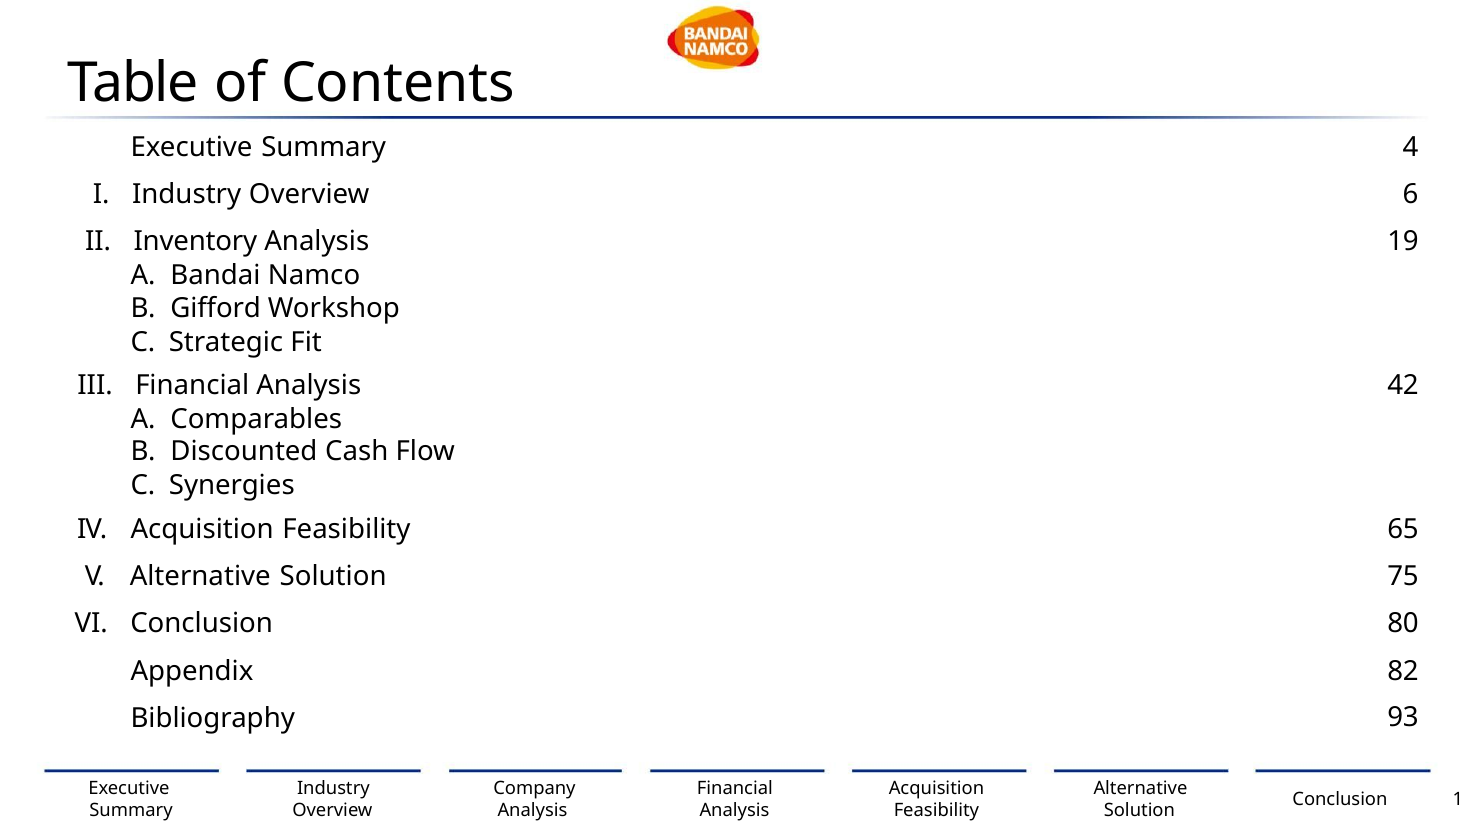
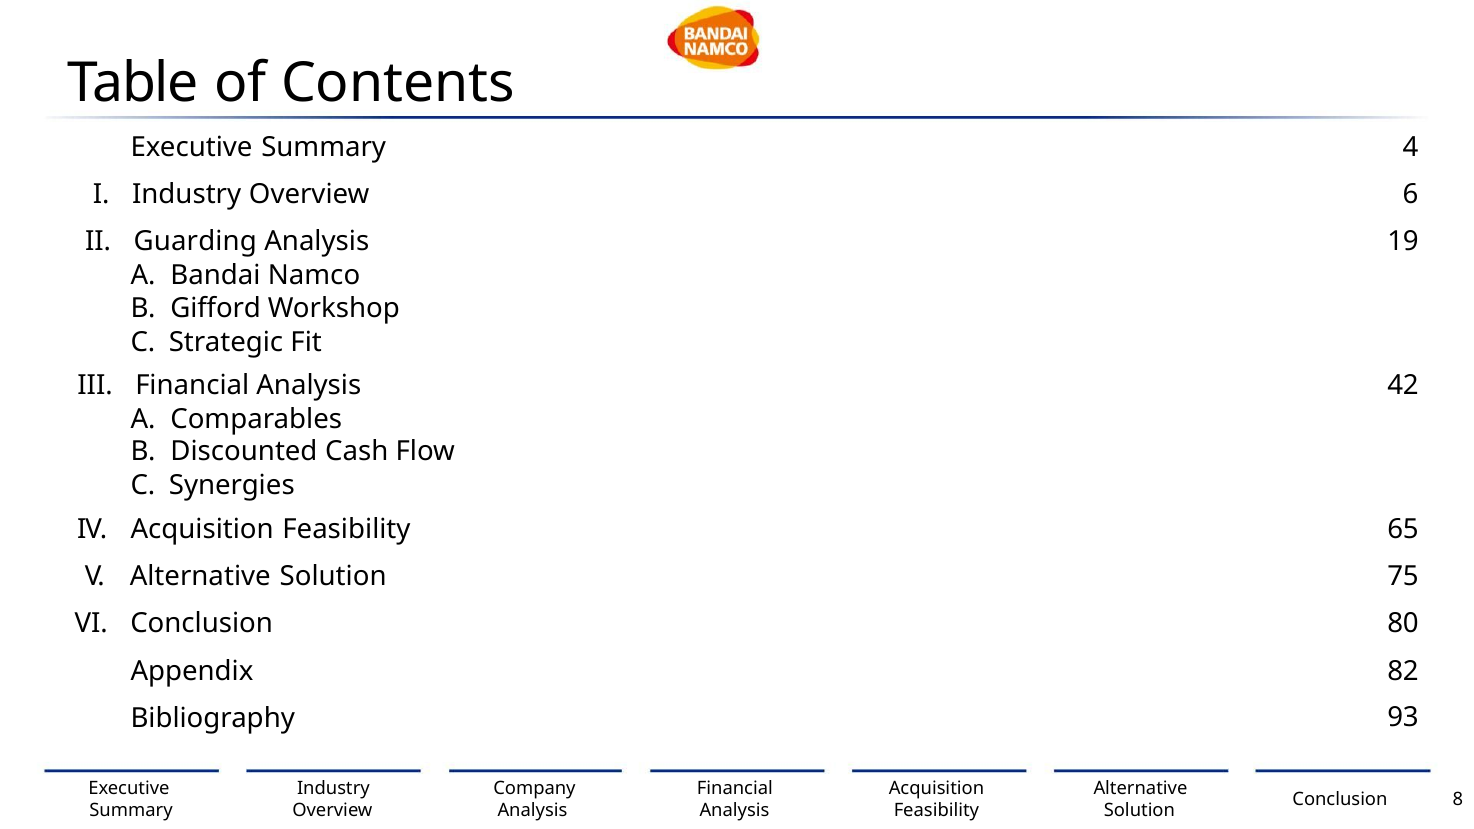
Inventory: Inventory -> Guarding
1: 1 -> 8
